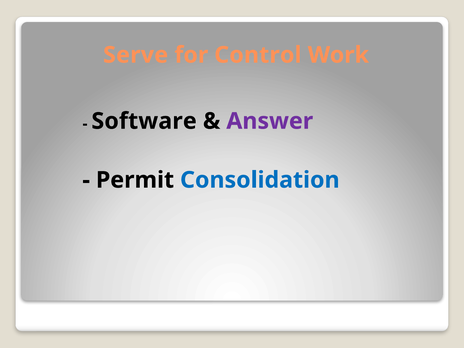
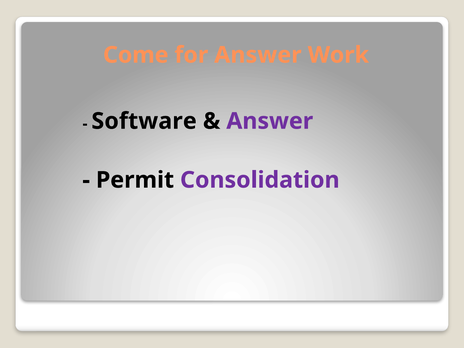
Serve: Serve -> Come
for Control: Control -> Answer
Consolidation colour: blue -> purple
